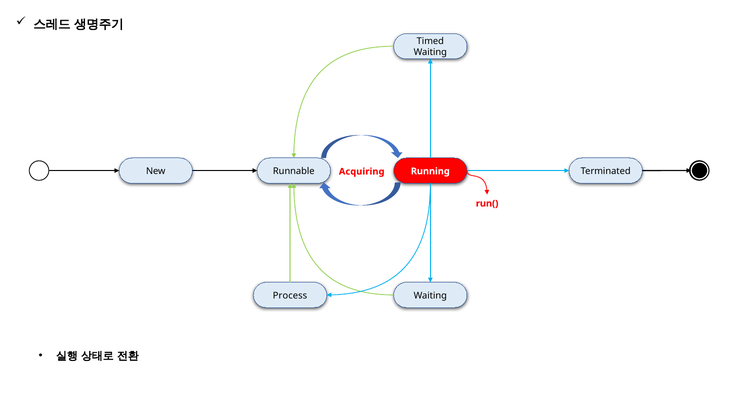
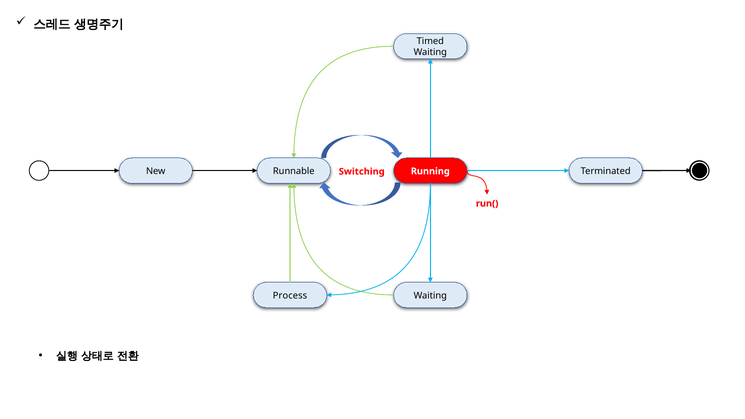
Acquiring: Acquiring -> Switching
